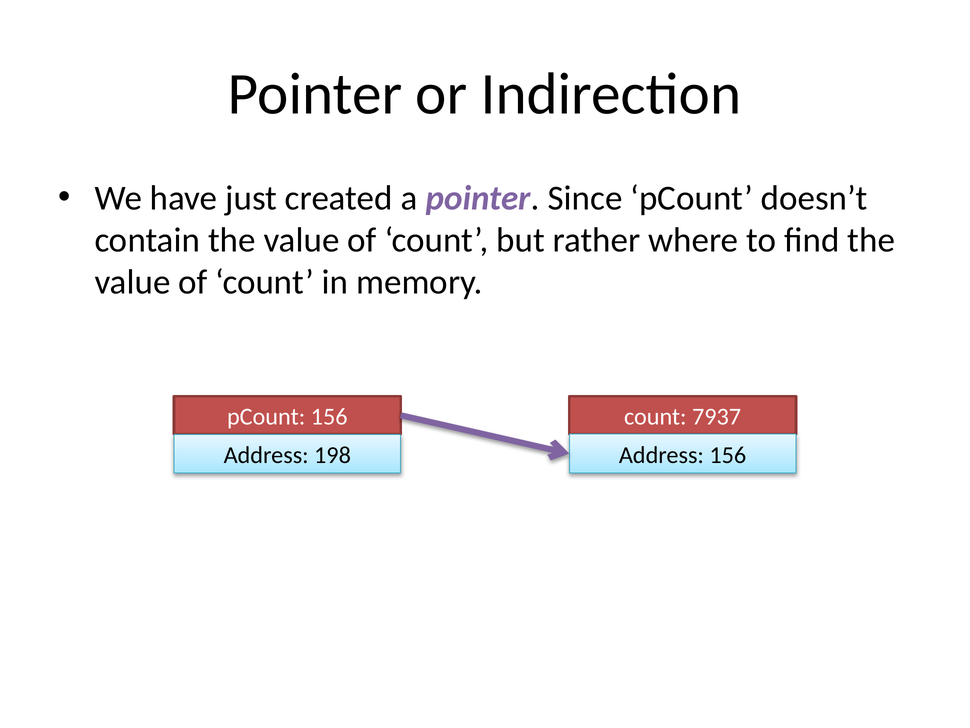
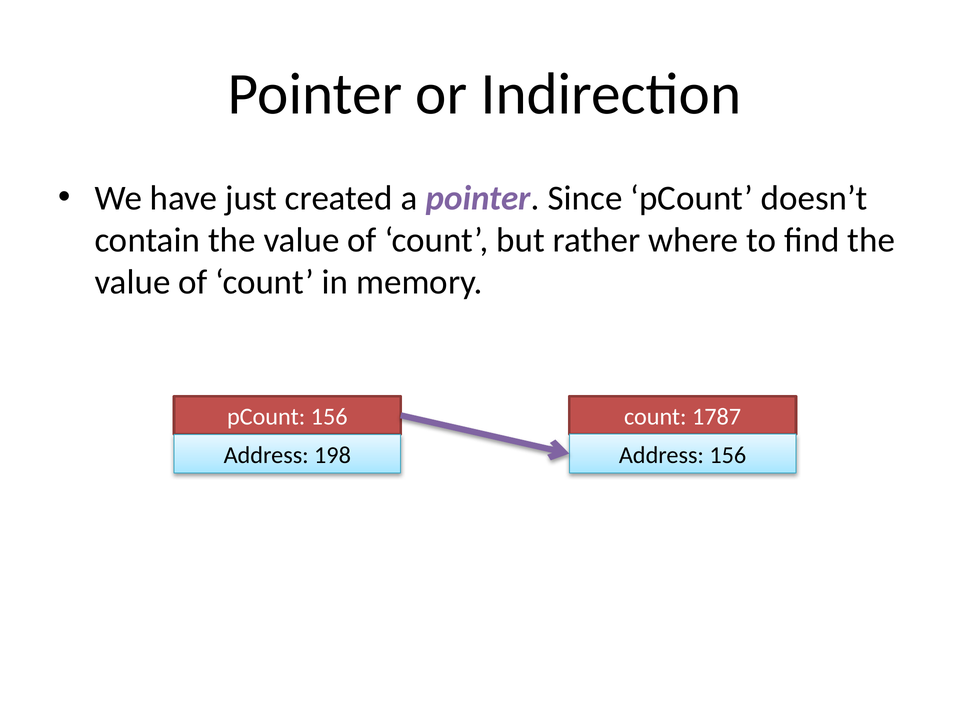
7937: 7937 -> 1787
